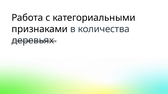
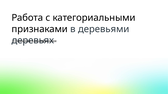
количества: количества -> деревьями
